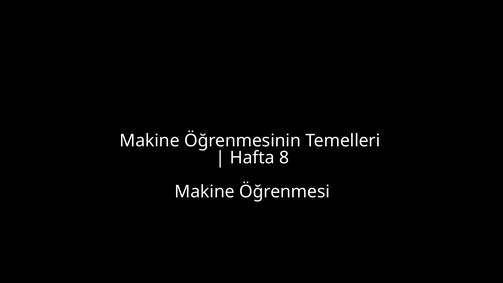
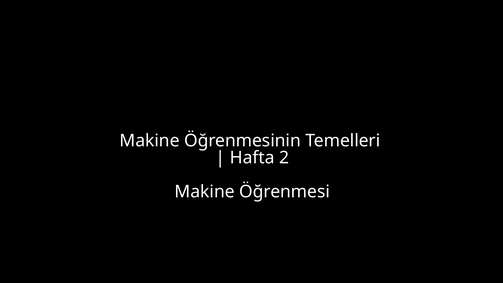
8: 8 -> 2
